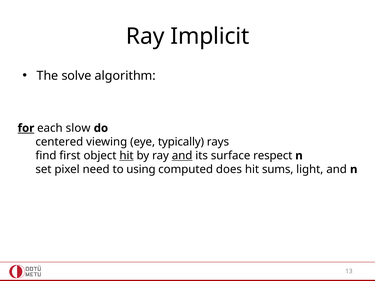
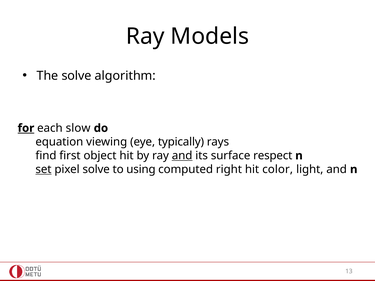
Implicit: Implicit -> Models
centered: centered -> equation
hit at (127, 156) underline: present -> none
set underline: none -> present
pixel need: need -> solve
does: does -> right
sums: sums -> color
